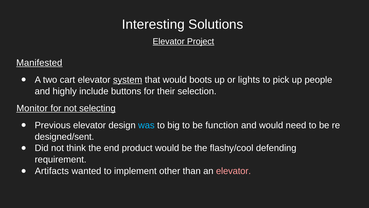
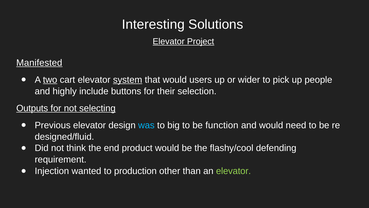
two underline: none -> present
boots: boots -> users
lights: lights -> wider
Monitor: Monitor -> Outputs
designed/sent: designed/sent -> designed/fluid
Artifacts: Artifacts -> Injection
implement: implement -> production
elevator at (234, 171) colour: pink -> light green
